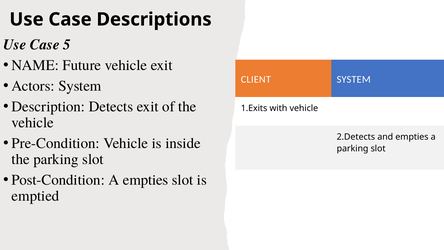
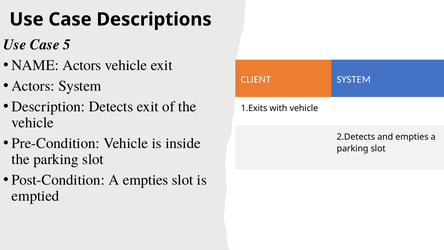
NAME Future: Future -> Actors
